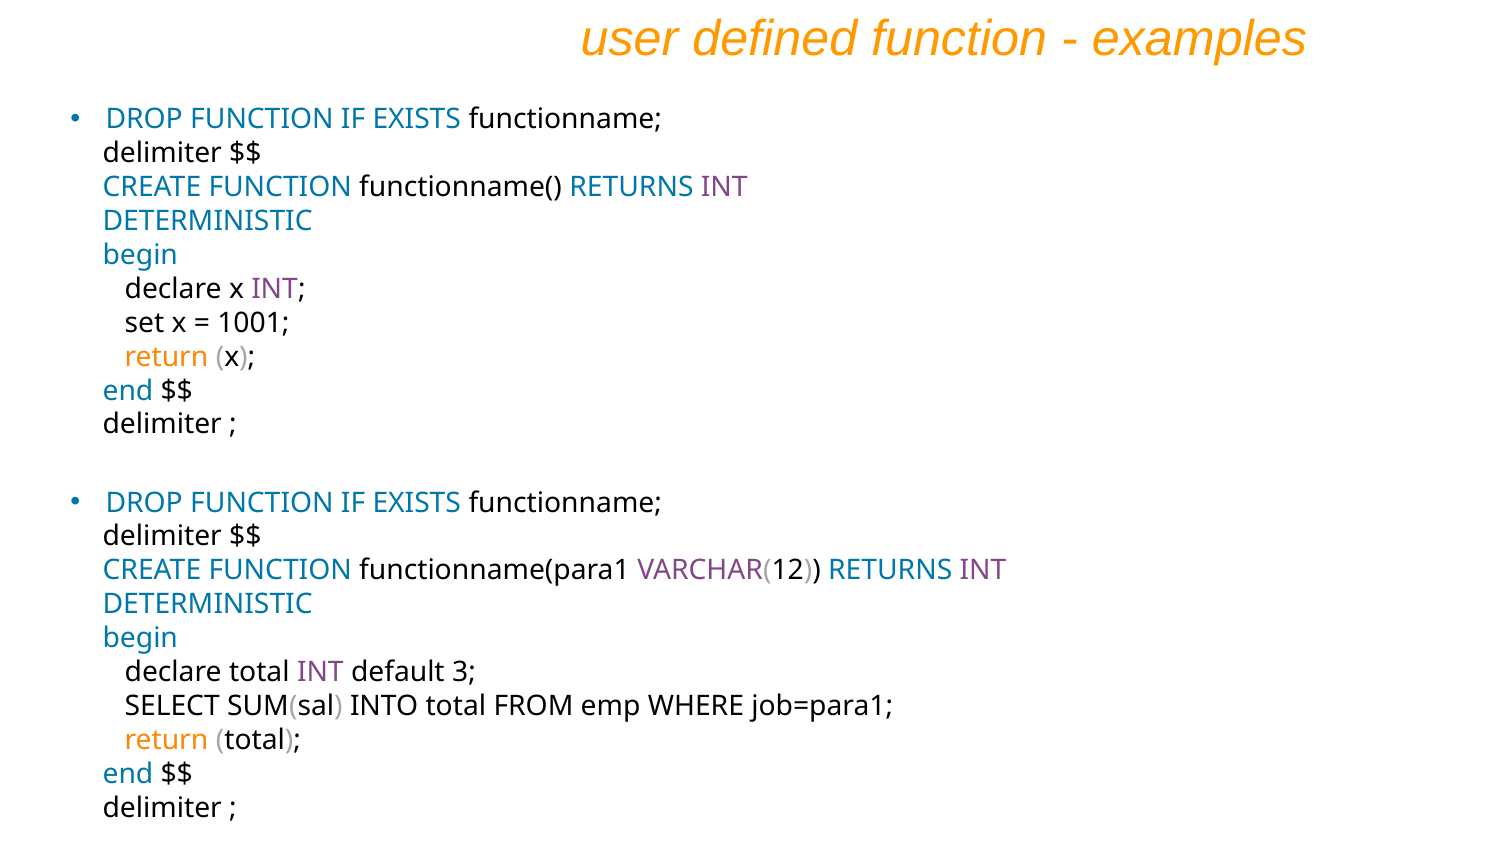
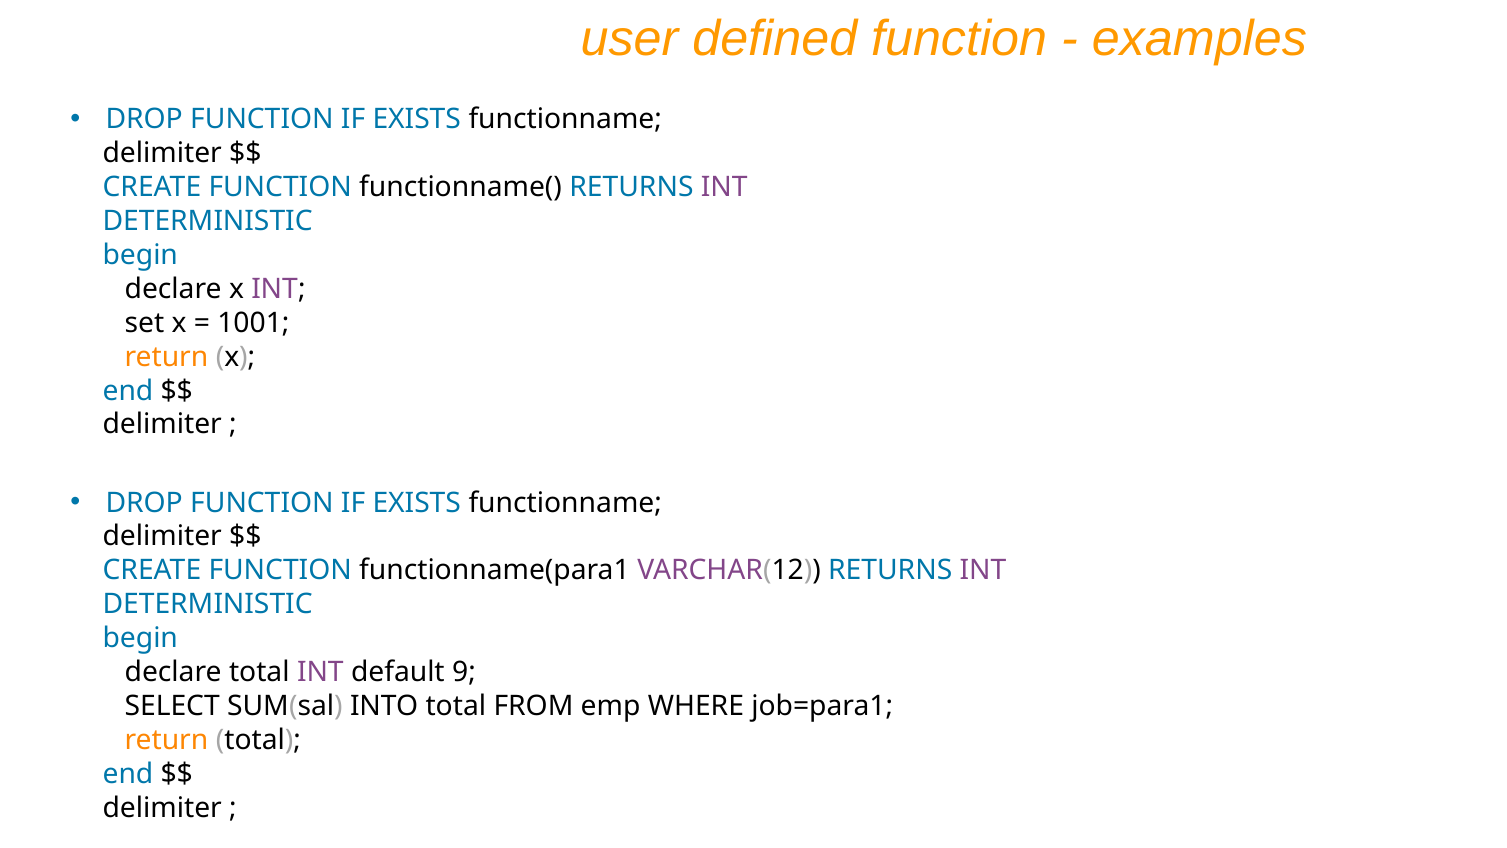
3: 3 -> 9
